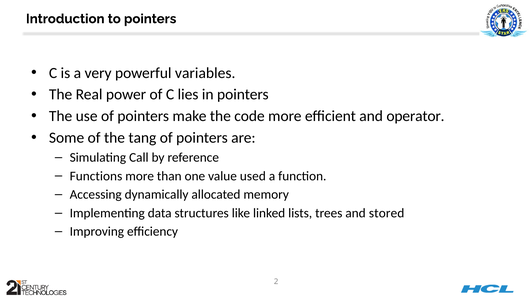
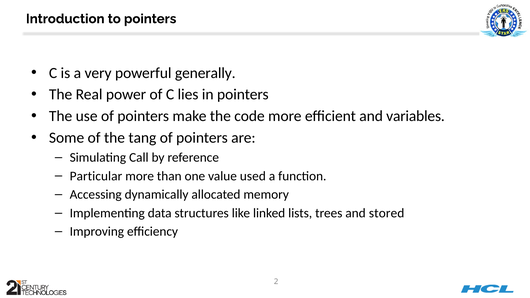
variables: variables -> generally
operator: operator -> variables
Functions: Functions -> Particular
